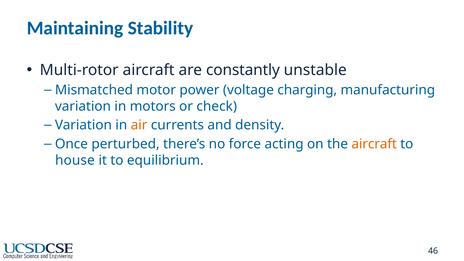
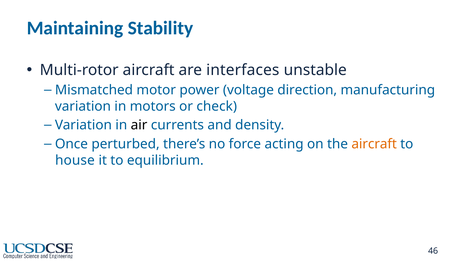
constantly: constantly -> interfaces
charging: charging -> direction
air colour: orange -> black
